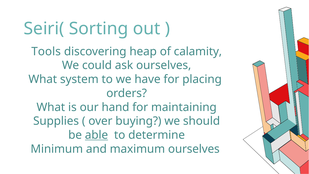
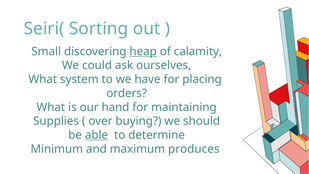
Tools: Tools -> Small
heap underline: none -> present
maximum ourselves: ourselves -> produces
